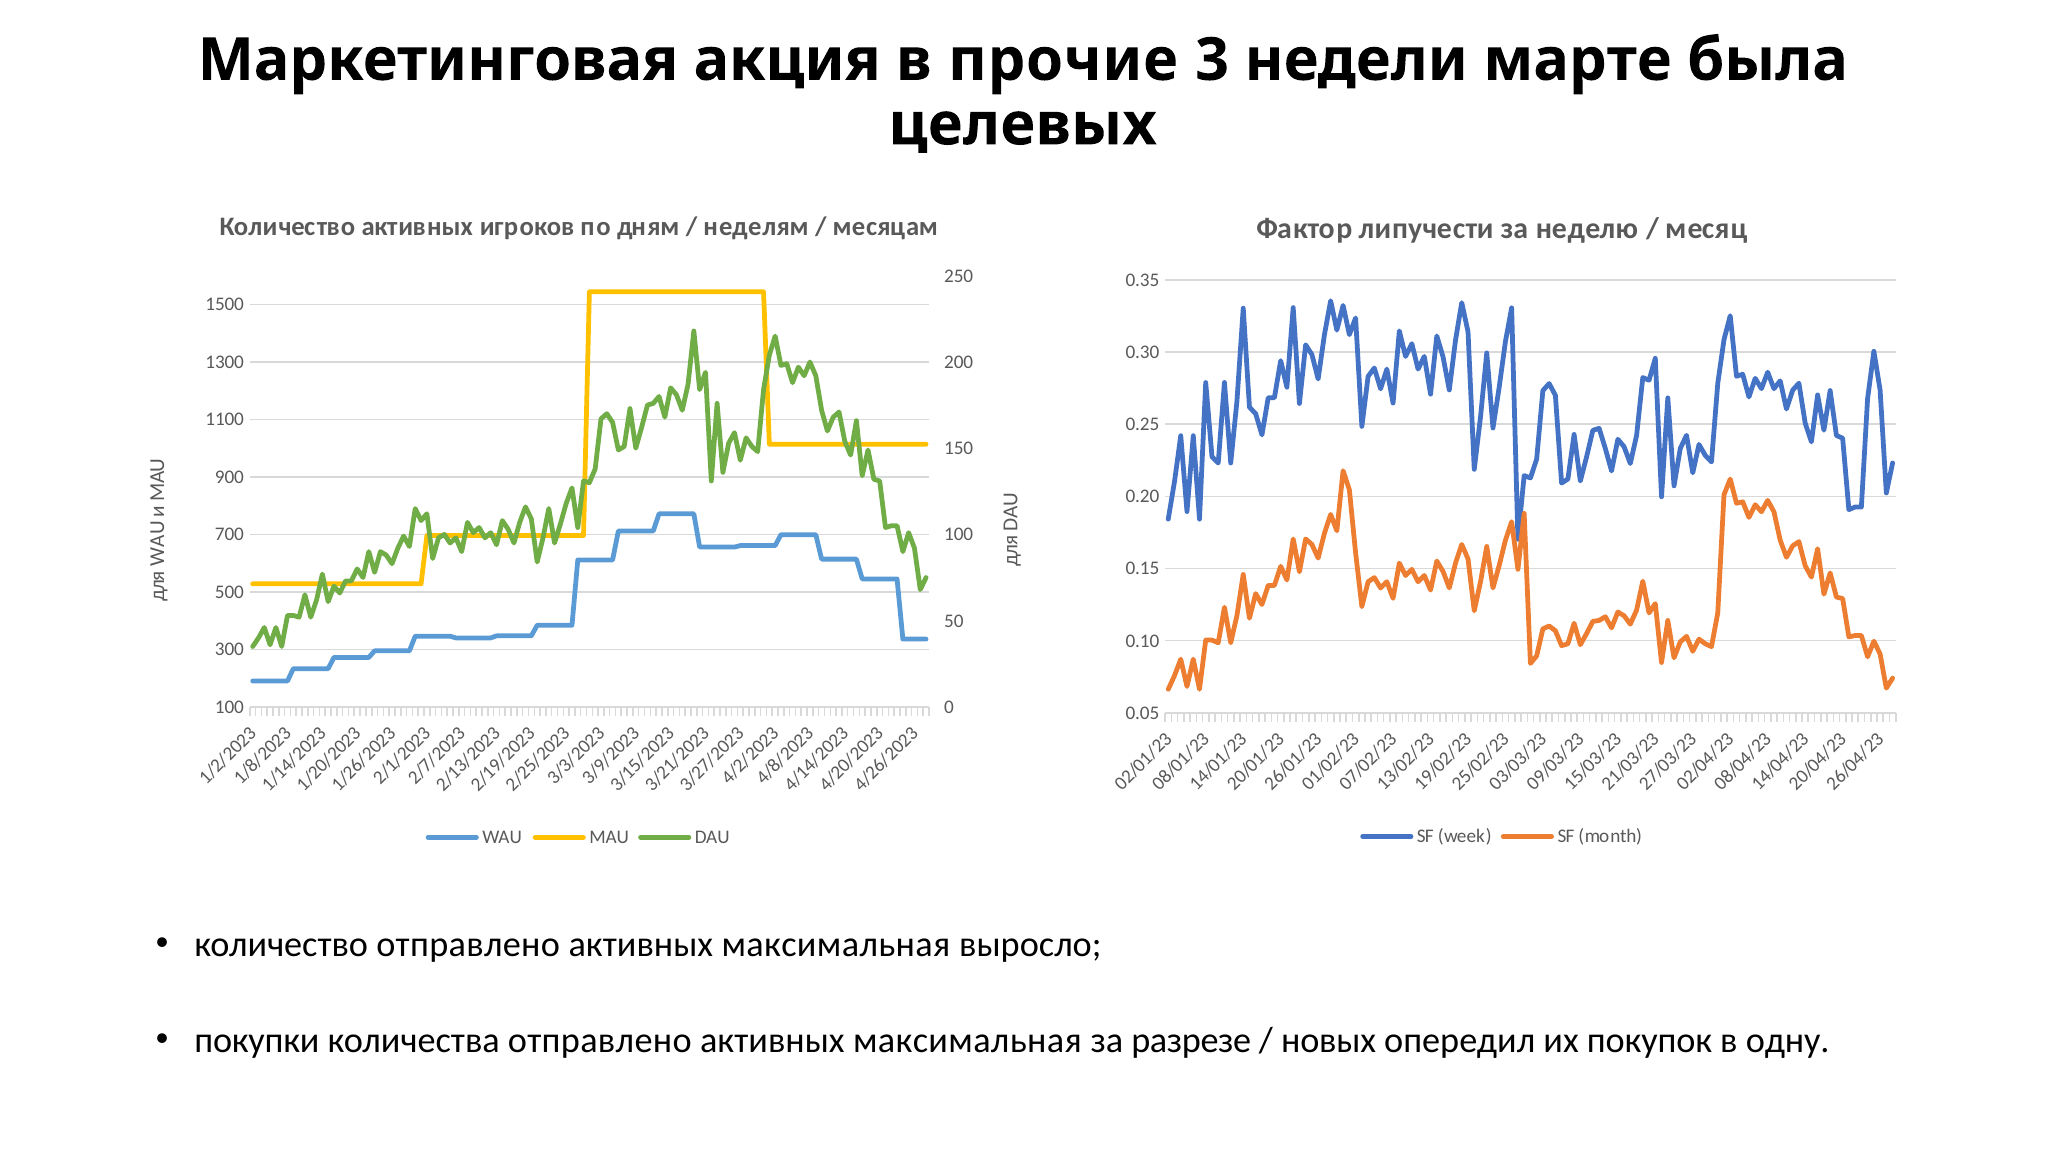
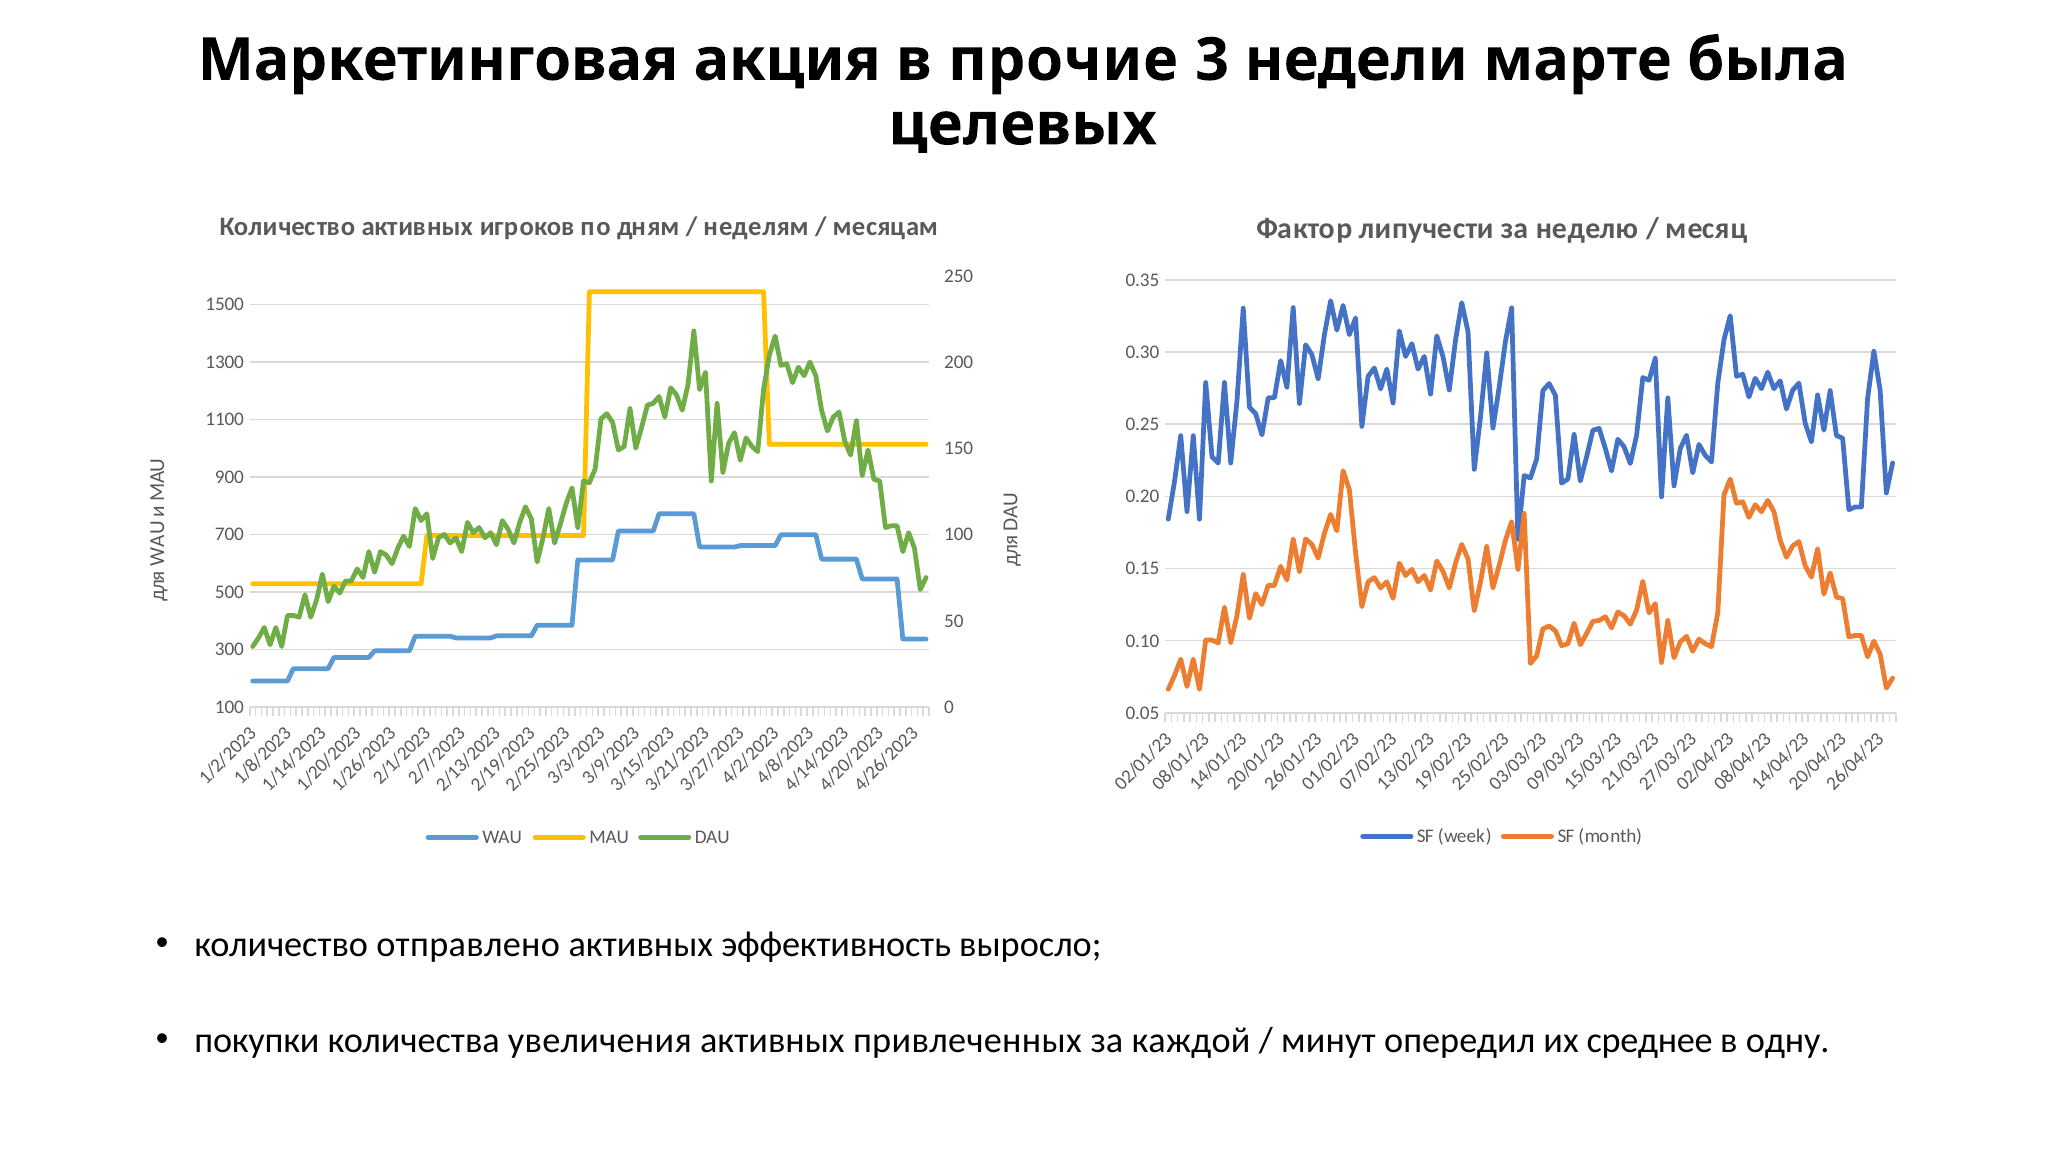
максимальная at (836, 945): максимальная -> эффективность
количества отправлено: отправлено -> увеличения
максимальная at (967, 1040): максимальная -> привлеченных
разрезе: разрезе -> каждой
новых: новых -> минут
покупок: покупок -> среднее
